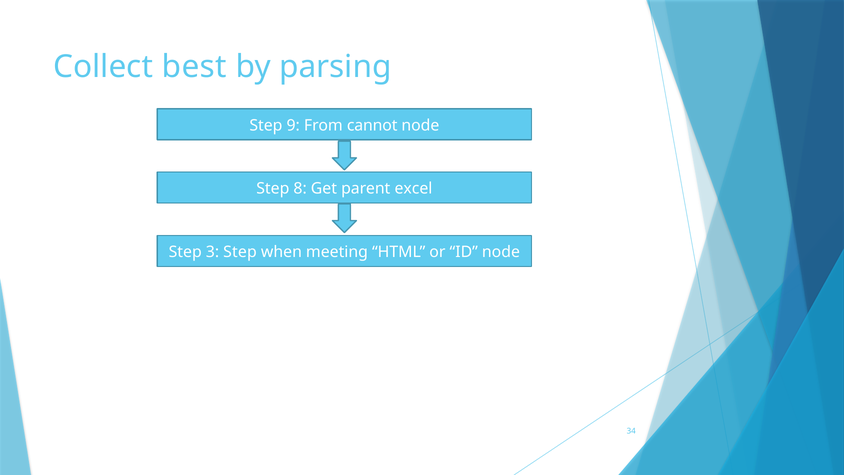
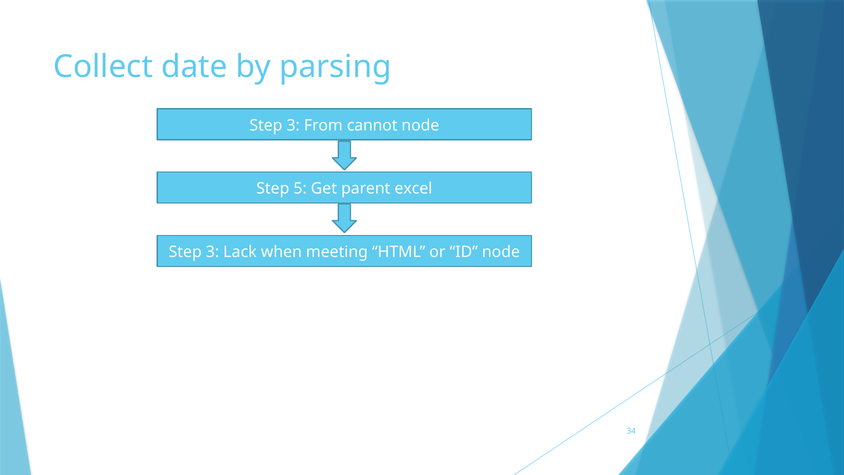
best: best -> date
9 at (293, 125): 9 -> 3
8: 8 -> 5
3 Step: Step -> Lack
